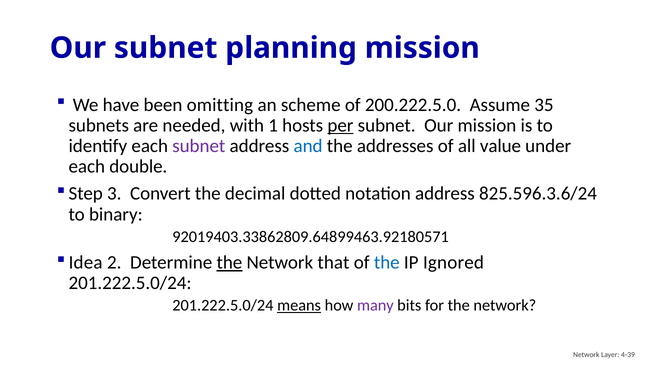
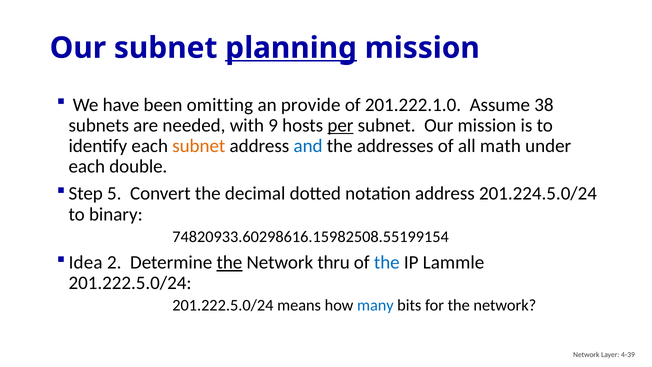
planning underline: none -> present
scheme: scheme -> provide
200.222.5.0: 200.222.5.0 -> 201.222.1.0
35: 35 -> 38
1: 1 -> 9
subnet at (199, 146) colour: purple -> orange
value: value -> math
3: 3 -> 5
825.596.3.6/24: 825.596.3.6/24 -> 201.224.5.0/24
92019403.33862809.64899463.92180571: 92019403.33862809.64899463.92180571 -> 74820933.60298616.15982508.55199154
that: that -> thru
Ignored: Ignored -> Lammle
means underline: present -> none
many colour: purple -> blue
